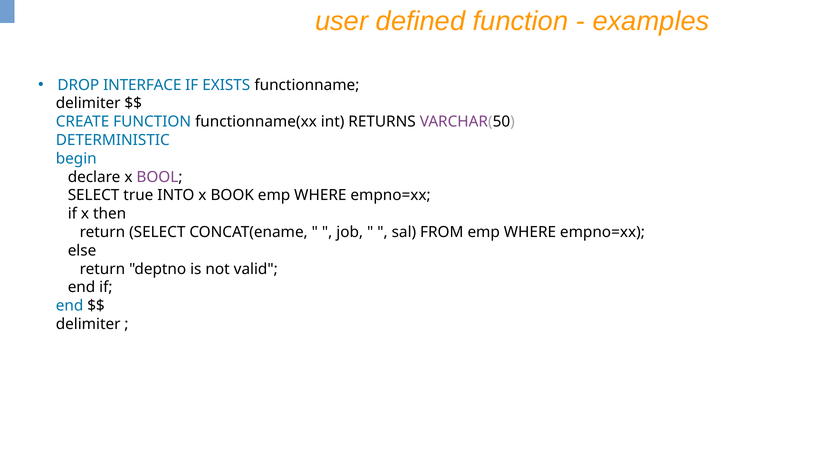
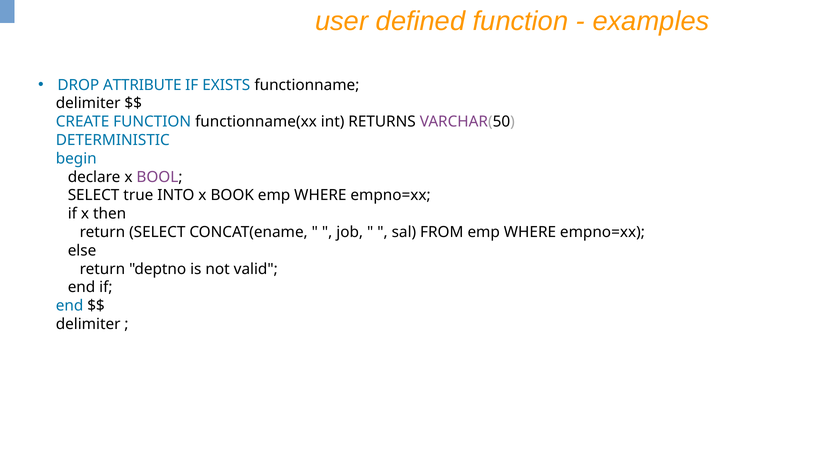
INTERFACE: INTERFACE -> ATTRIBUTE
